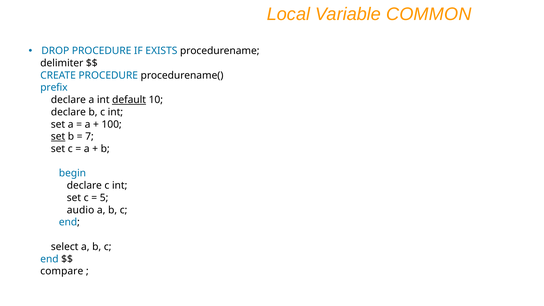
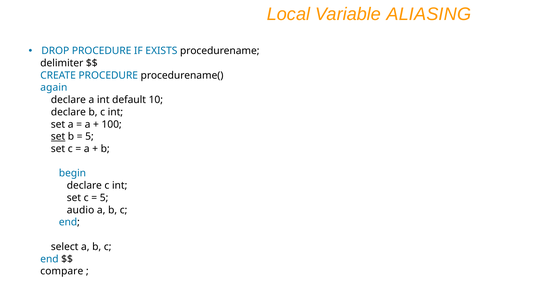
COMMON: COMMON -> ALIASING
prefix: prefix -> again
default underline: present -> none
7 at (90, 137): 7 -> 5
